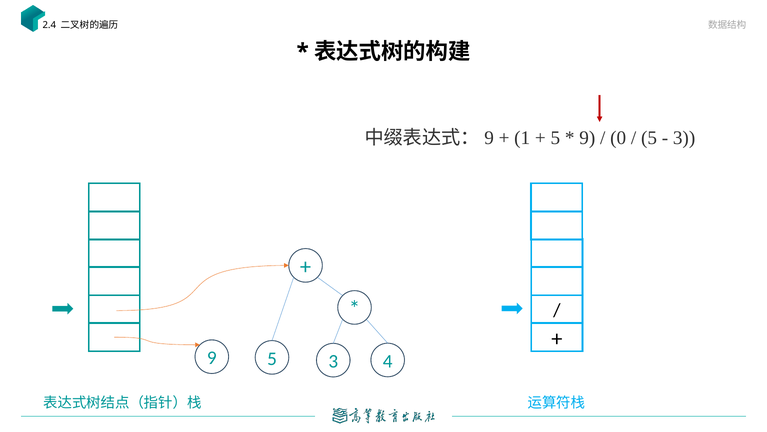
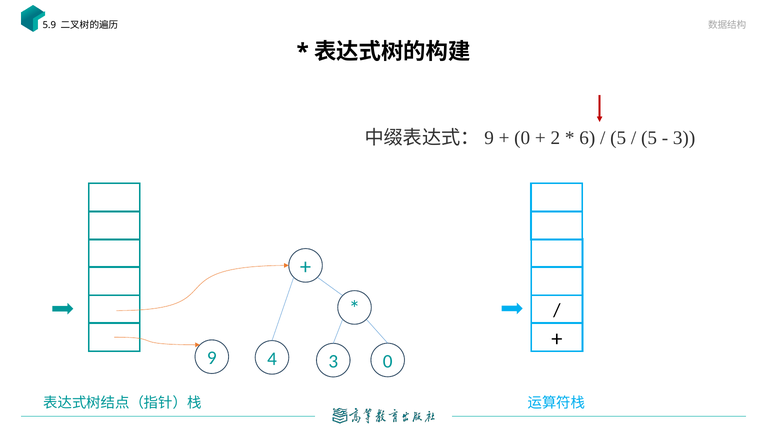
2.4: 2.4 -> 5.9
1 at (522, 137): 1 -> 0
5 at (555, 137): 5 -> 2
9 at (587, 137): 9 -> 6
0 at (618, 137): 0 -> 5
9 5: 5 -> 4
3 4: 4 -> 0
